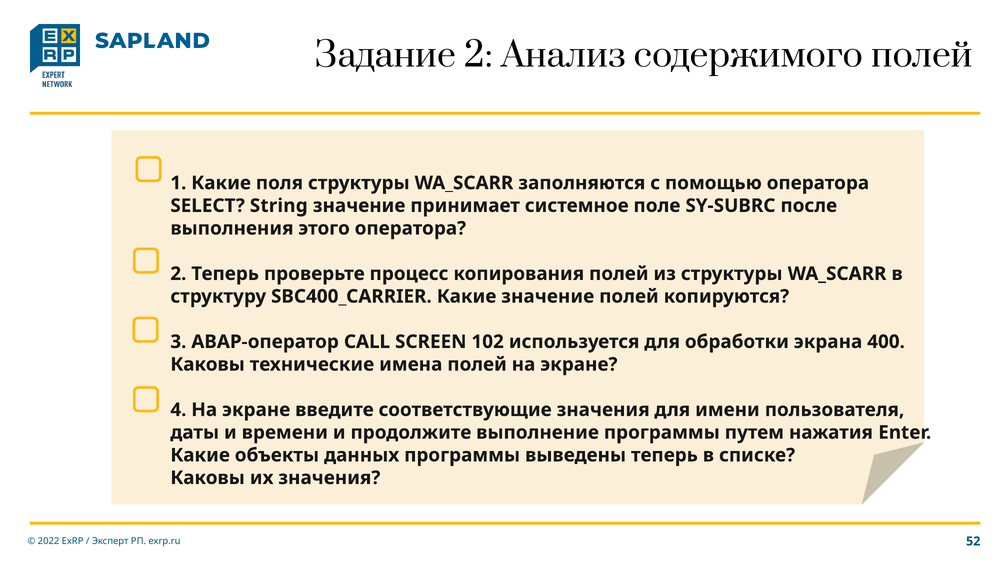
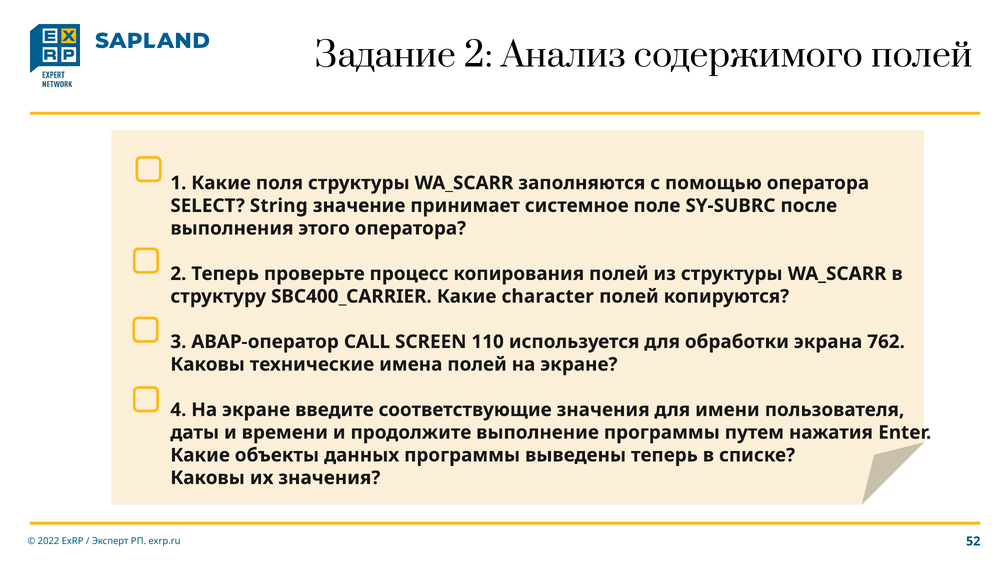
Какие значение: значение -> character
102: 102 -> 110
400: 400 -> 762
